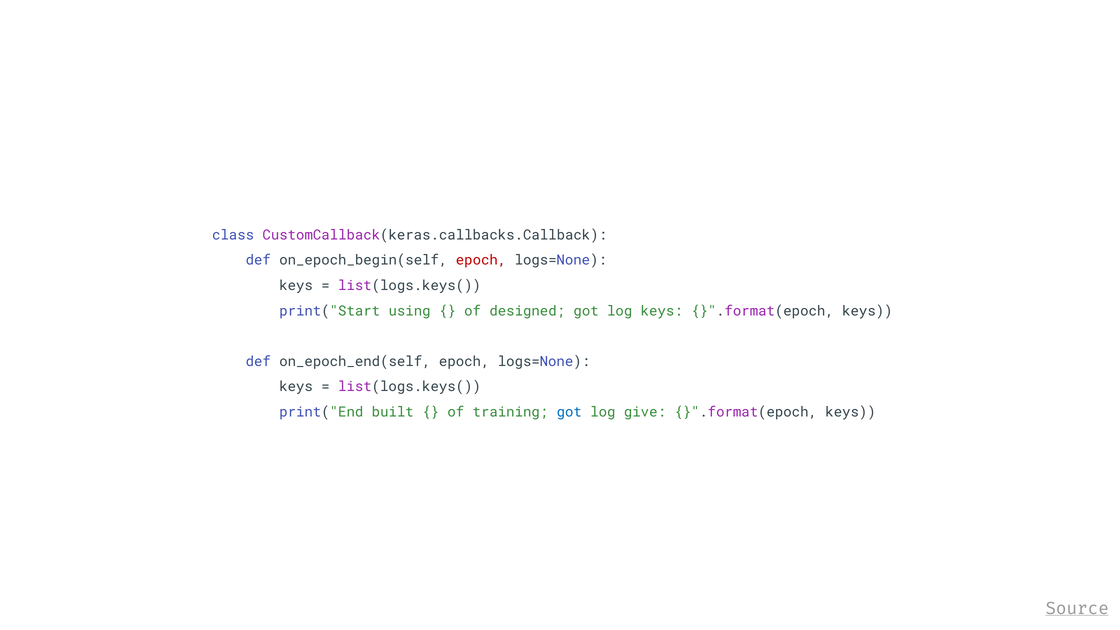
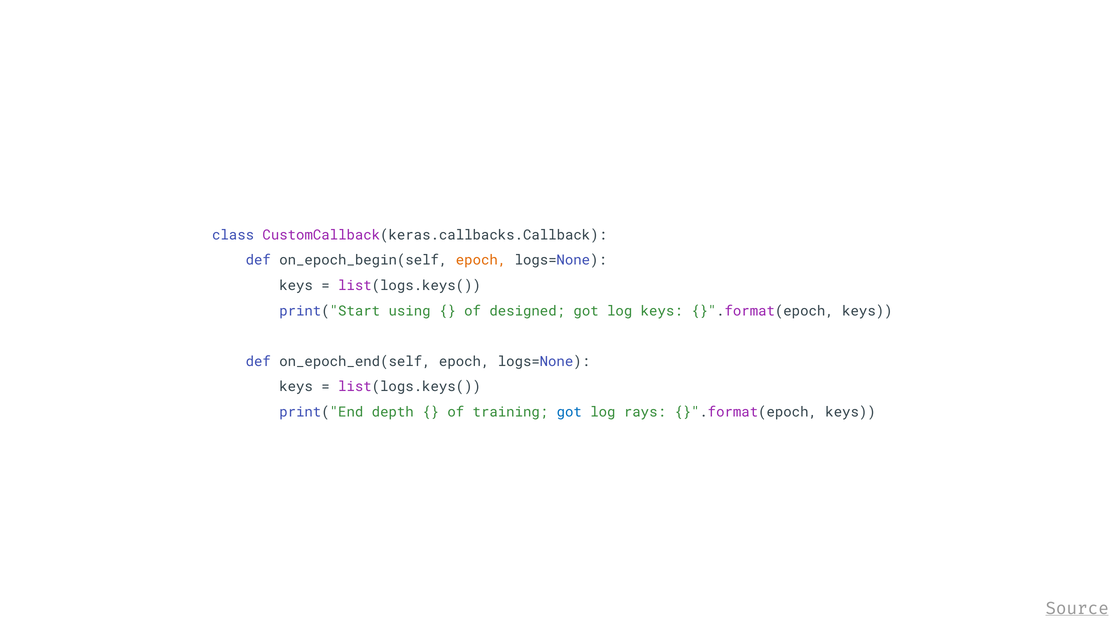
epoch at (481, 260) colour: red -> orange
built: built -> depth
give: give -> rays
